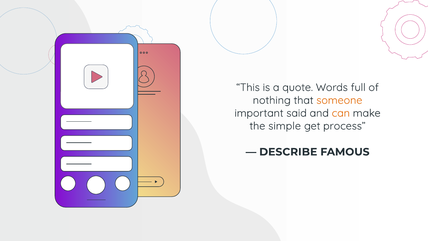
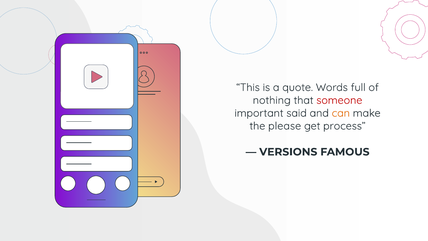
someone colour: orange -> red
simple: simple -> please
DESCRIBE: DESCRIBE -> VERSIONS
